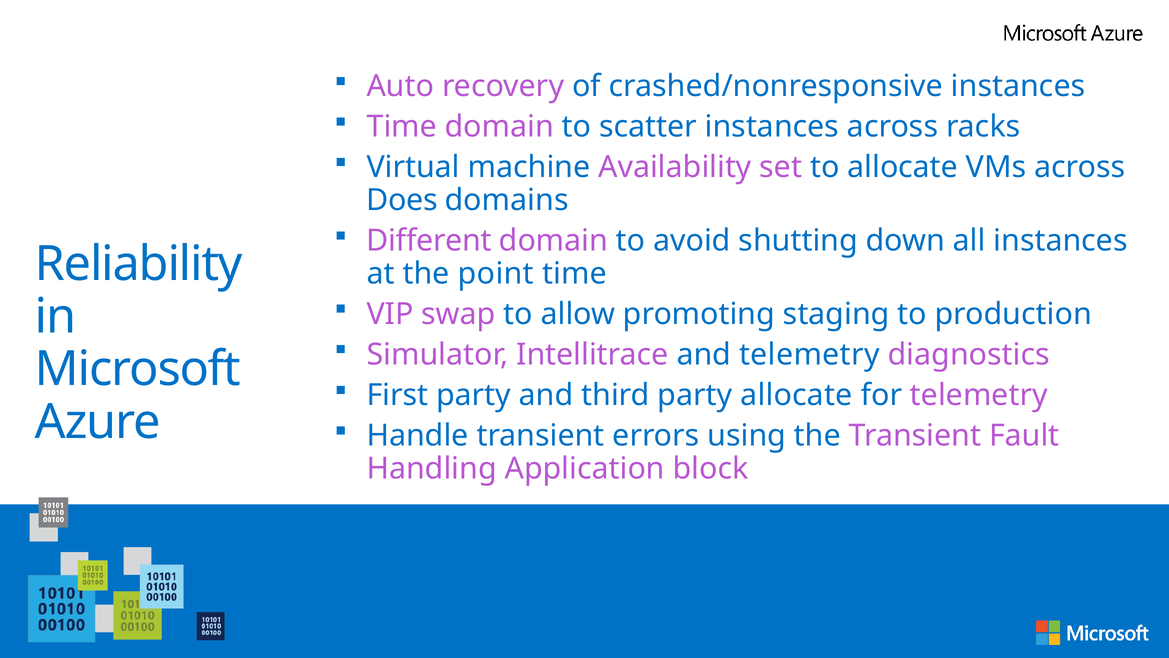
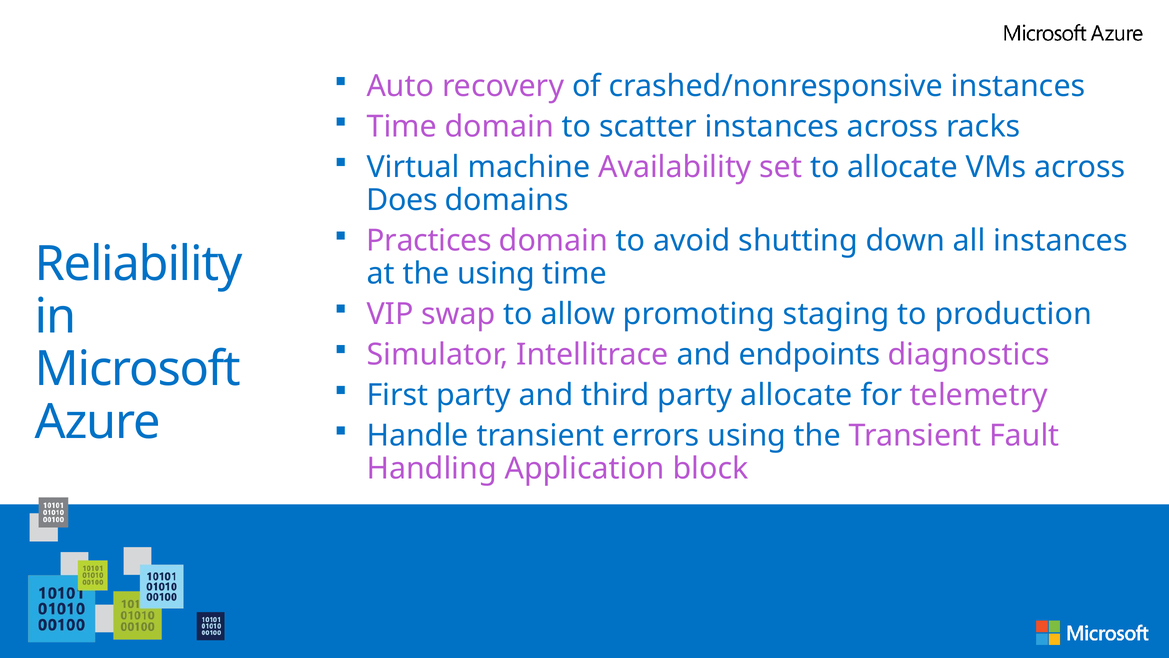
Different: Different -> Practices
the point: point -> using
and telemetry: telemetry -> endpoints
